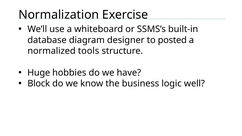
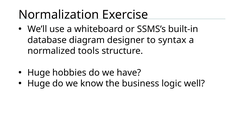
posted: posted -> syntax
Block at (39, 84): Block -> Huge
